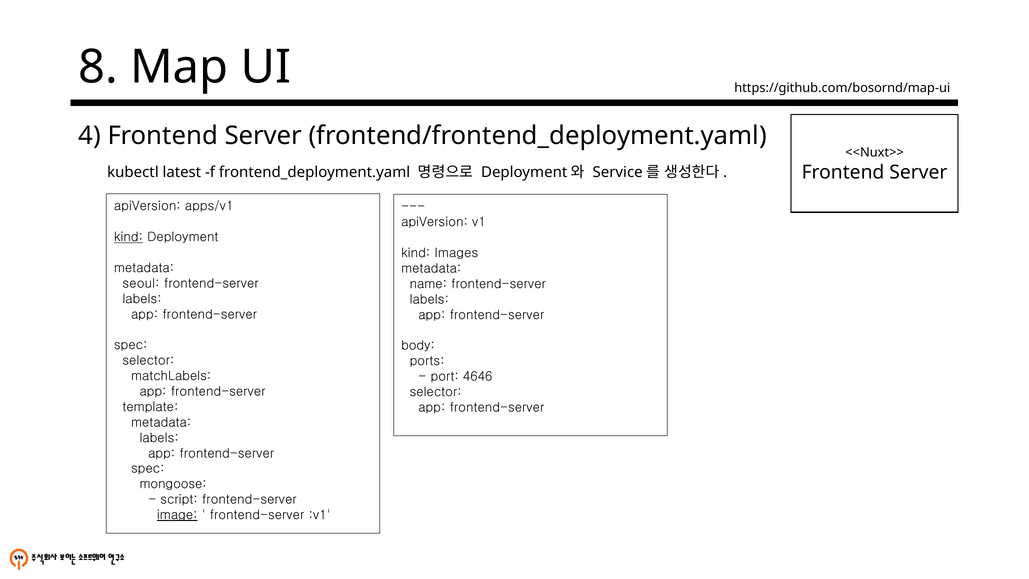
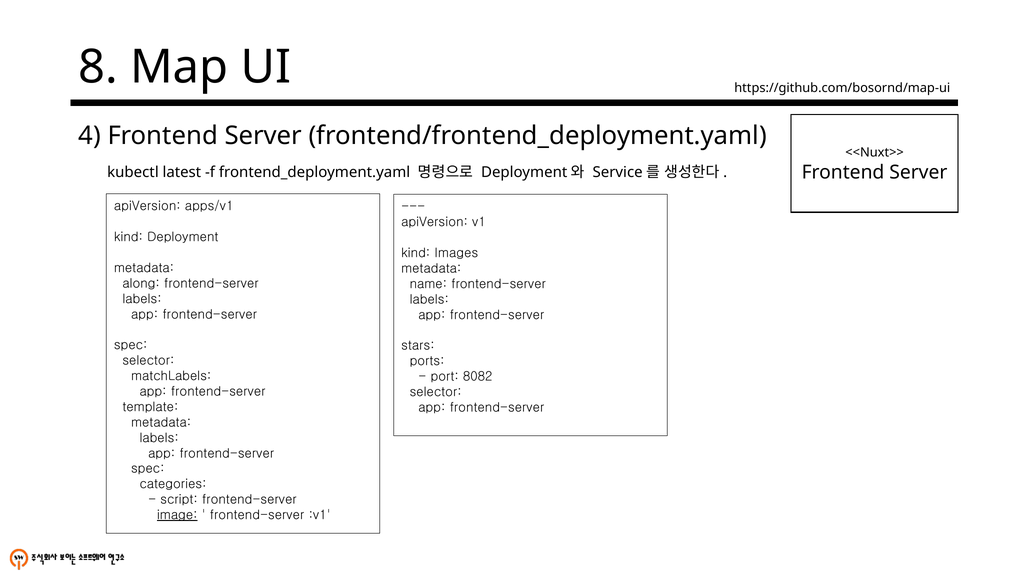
kind at (128, 237) underline: present -> none
seoul: seoul -> along
body: body -> stars
4646: 4646 -> 8082
mongoose: mongoose -> categories
